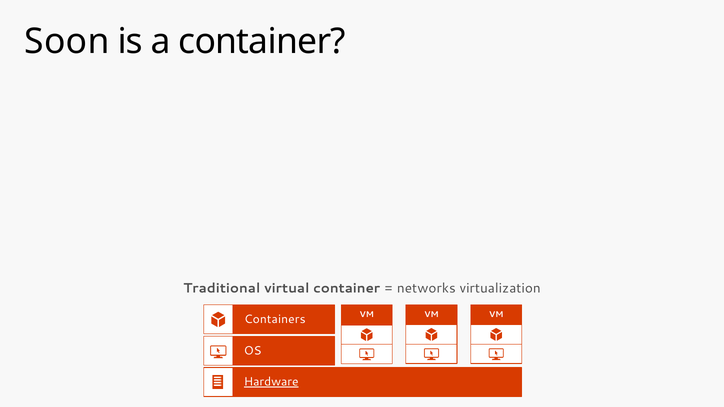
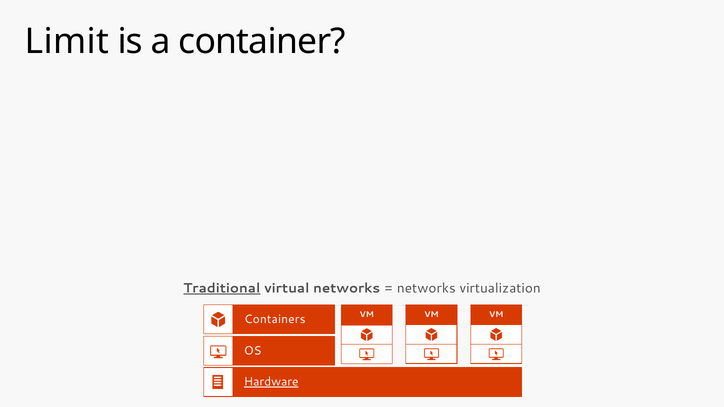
Soon: Soon -> Limit
Traditional underline: none -> present
virtual container: container -> networks
